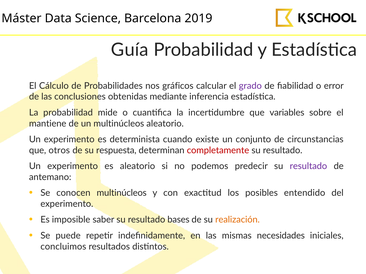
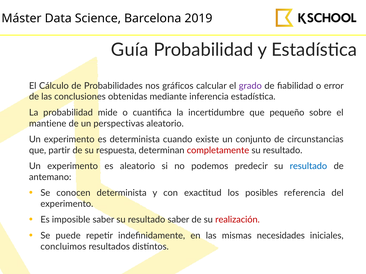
variables: variables -> pequeño
un multinúcleos: multinúcleos -> perspectivas
otros: otros -> partir
resultado at (308, 166) colour: purple -> blue
conocen multinúcleos: multinúcleos -> determinista
entendido: entendido -> referencia
resultado bases: bases -> saber
realización colour: orange -> red
